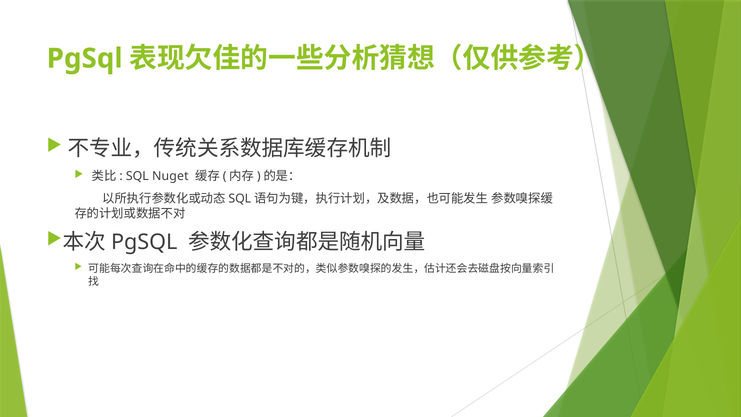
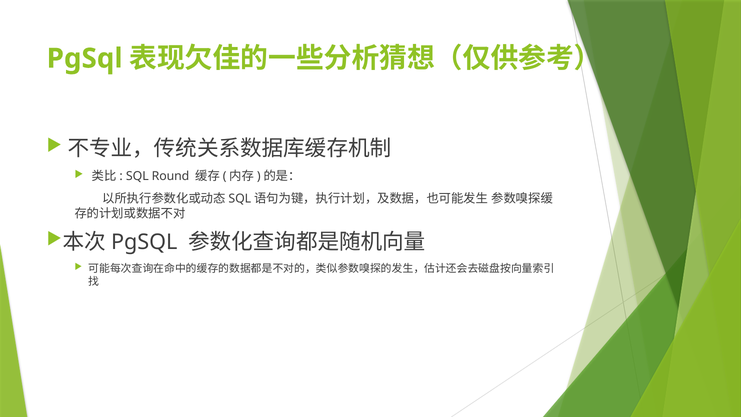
Nuget: Nuget -> Round
